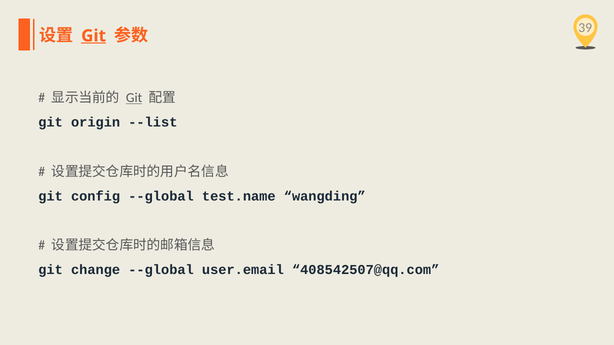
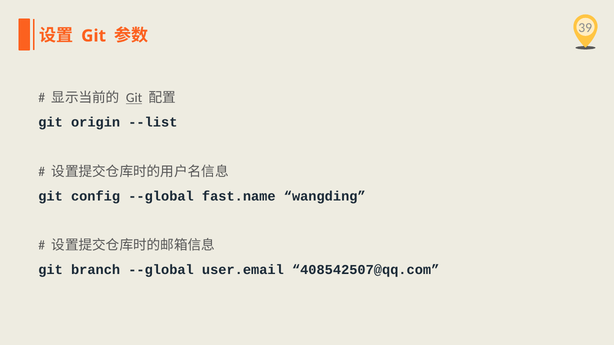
Git at (94, 36) underline: present -> none
test.name: test.name -> fast.name
change: change -> branch
